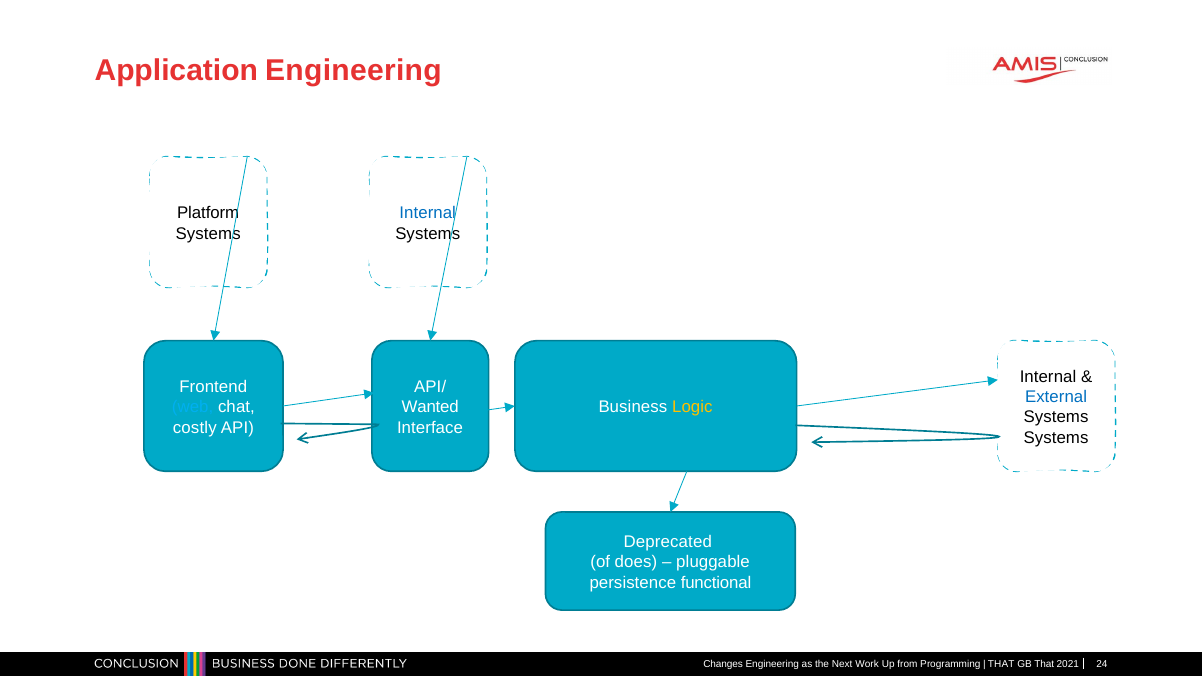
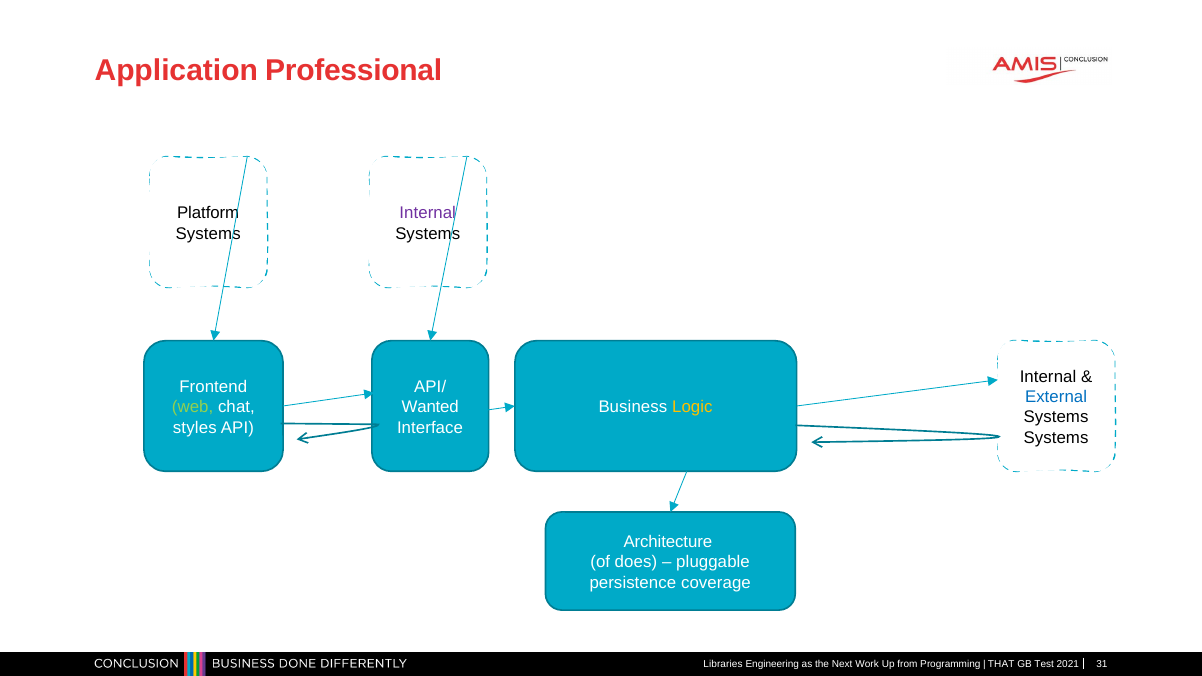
Application Engineering: Engineering -> Professional
Internal at (428, 213) colour: blue -> purple
web colour: light blue -> light green
costly: costly -> styles
Deprecated: Deprecated -> Architecture
functional: functional -> coverage
Changes: Changes -> Libraries
GB That: That -> Test
24: 24 -> 31
